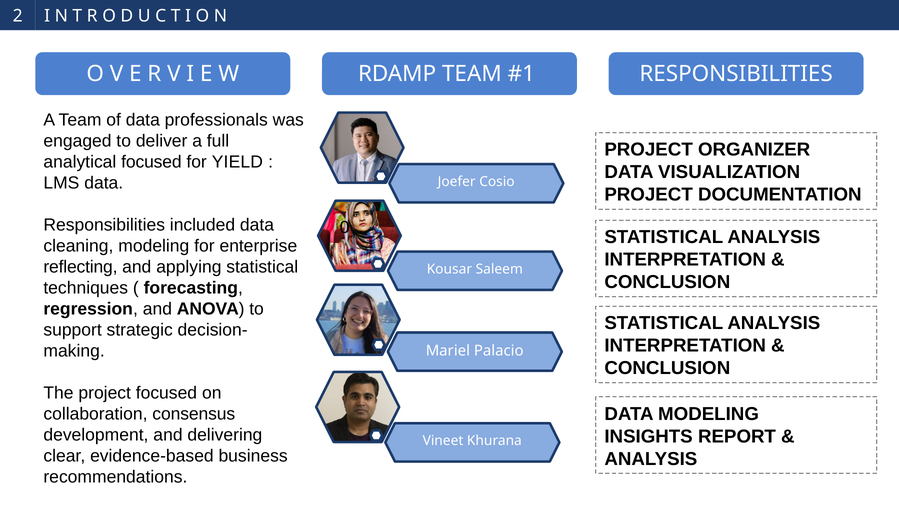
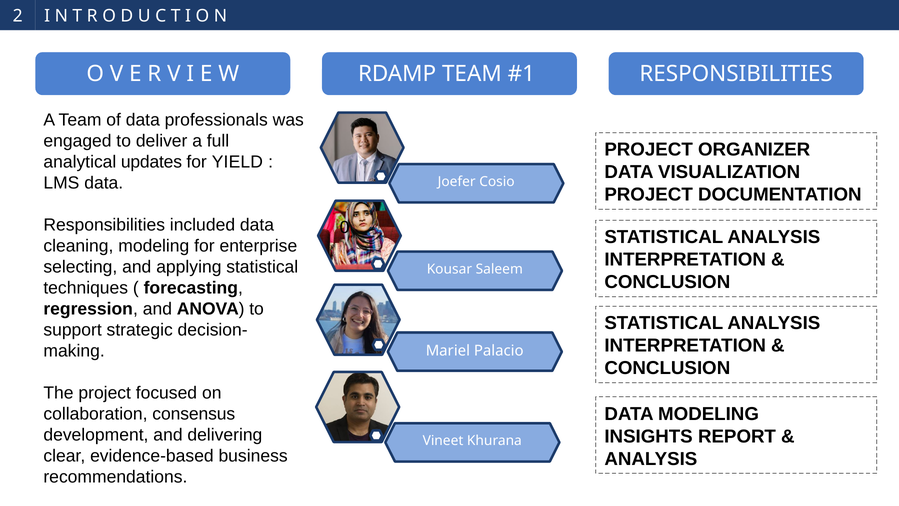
analytical focused: focused -> updates
reflecting: reflecting -> selecting
